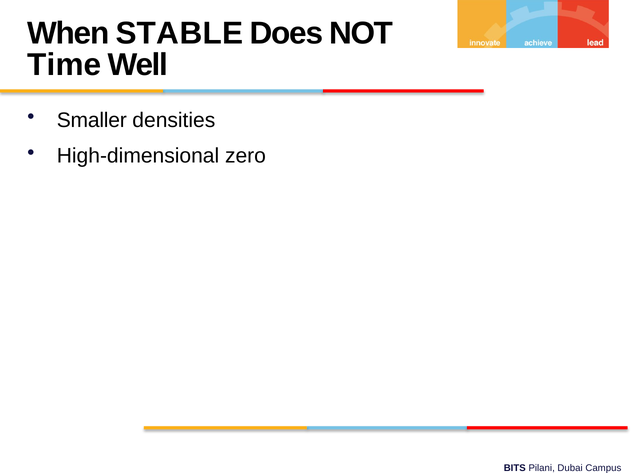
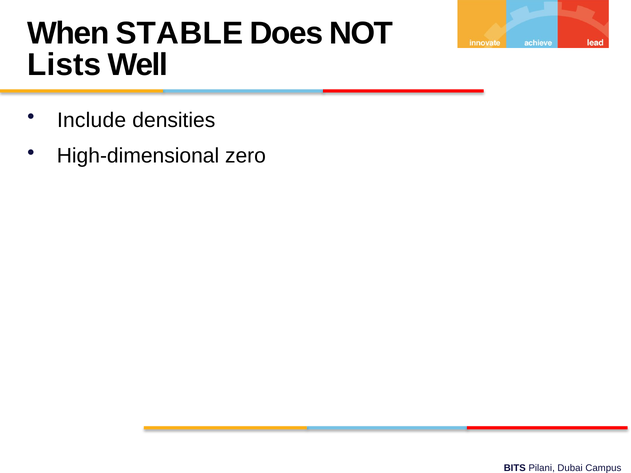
Time: Time -> Lists
Smaller: Smaller -> Include
